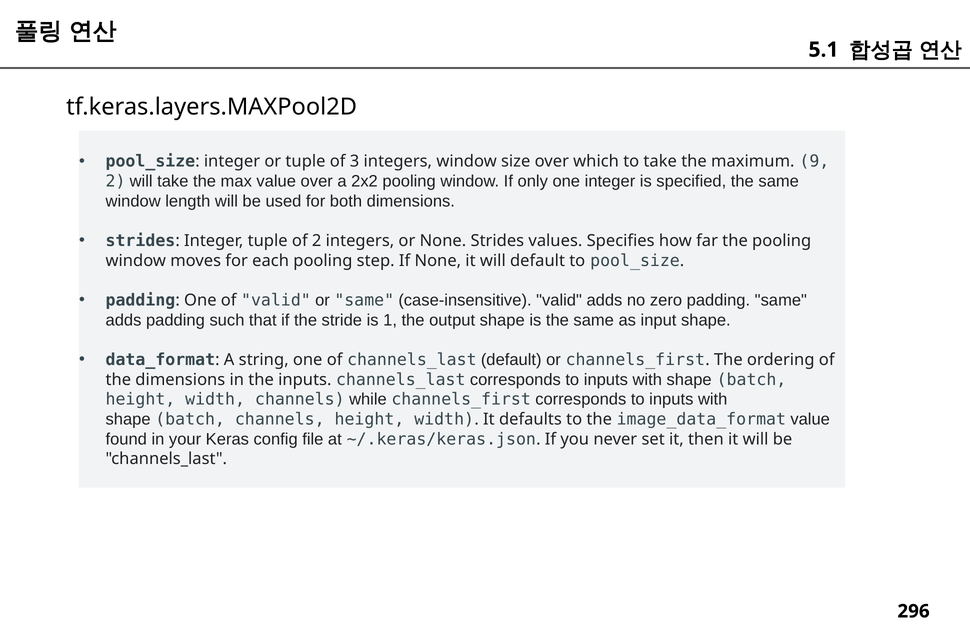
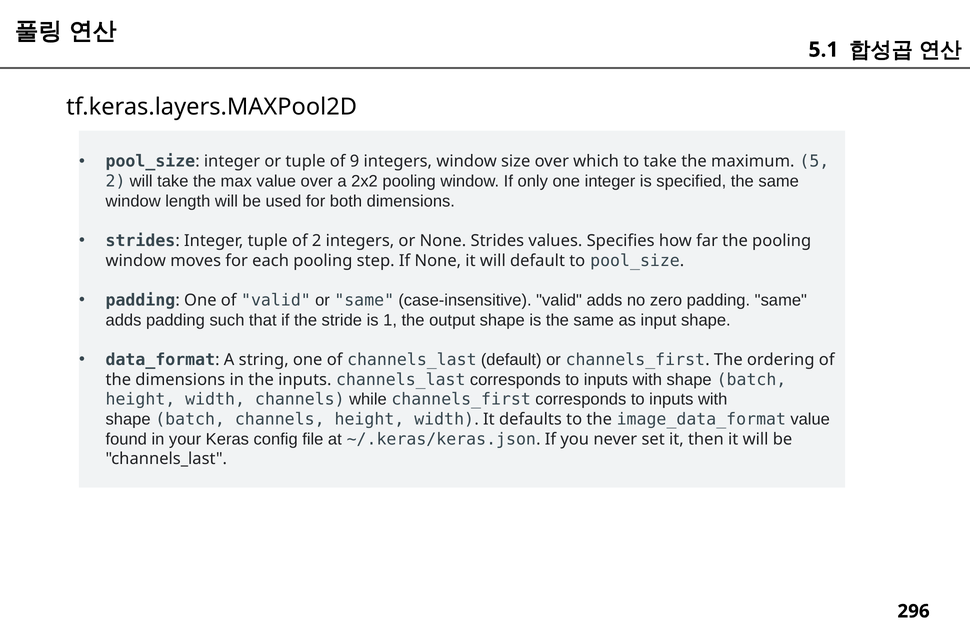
3: 3 -> 9
9: 9 -> 5
